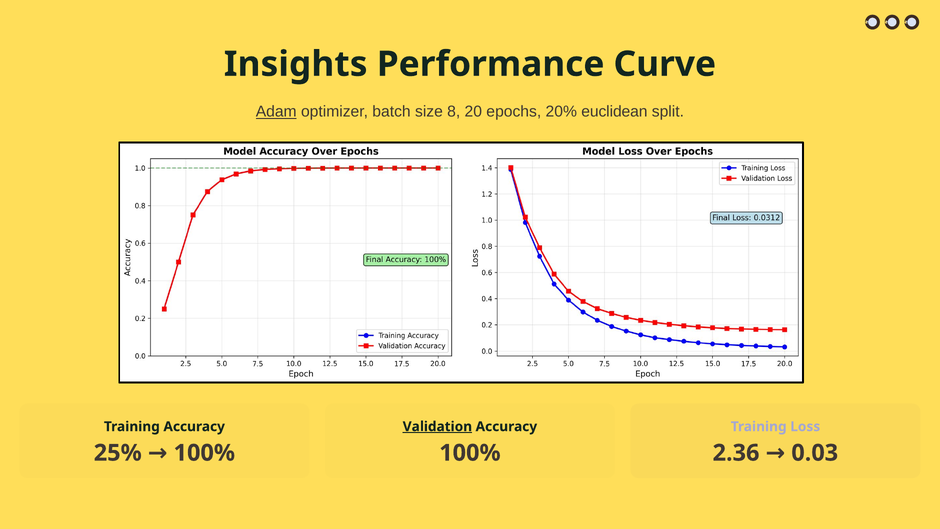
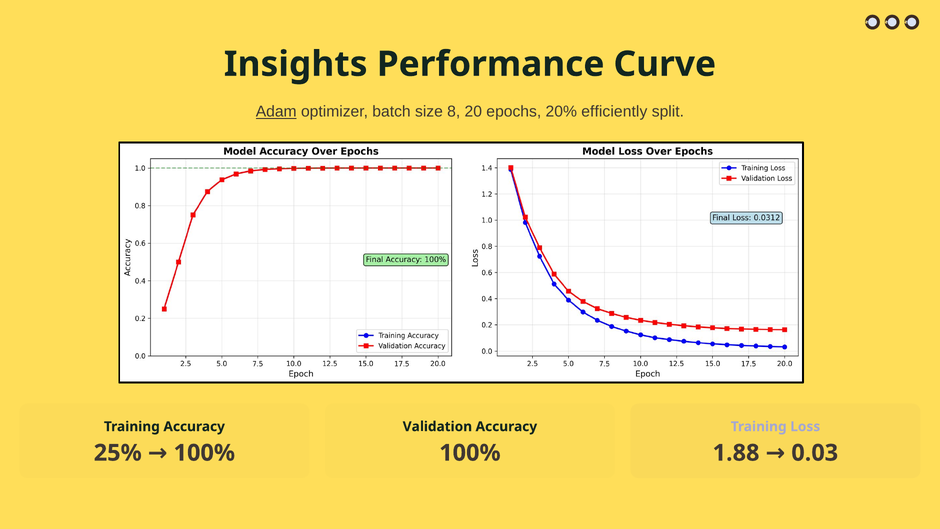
euclidean: euclidean -> efficiently
Validation underline: present -> none
2.36: 2.36 -> 1.88
